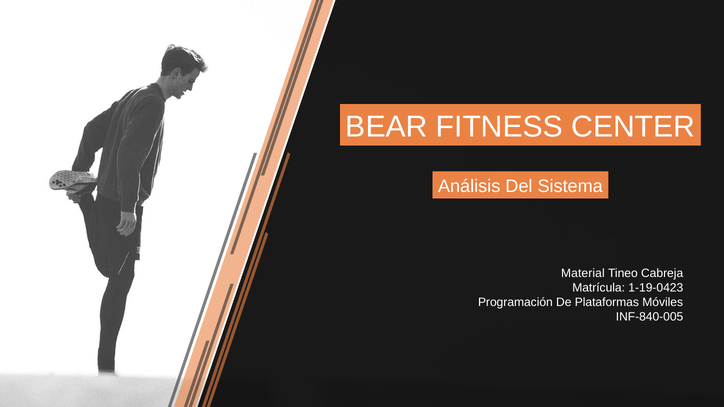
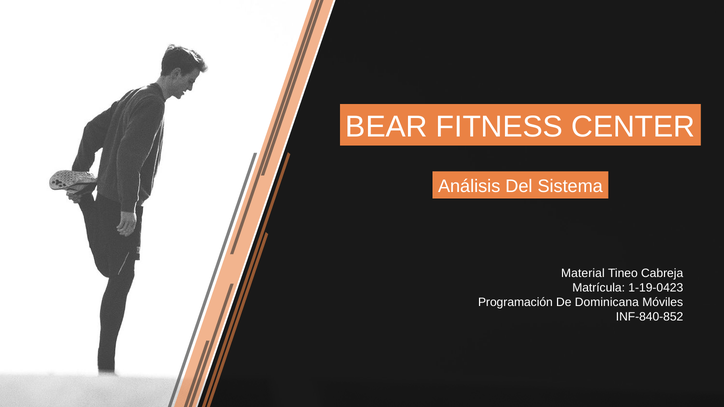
Plataformas: Plataformas -> Dominicana
INF-840-005: INF-840-005 -> INF-840-852
